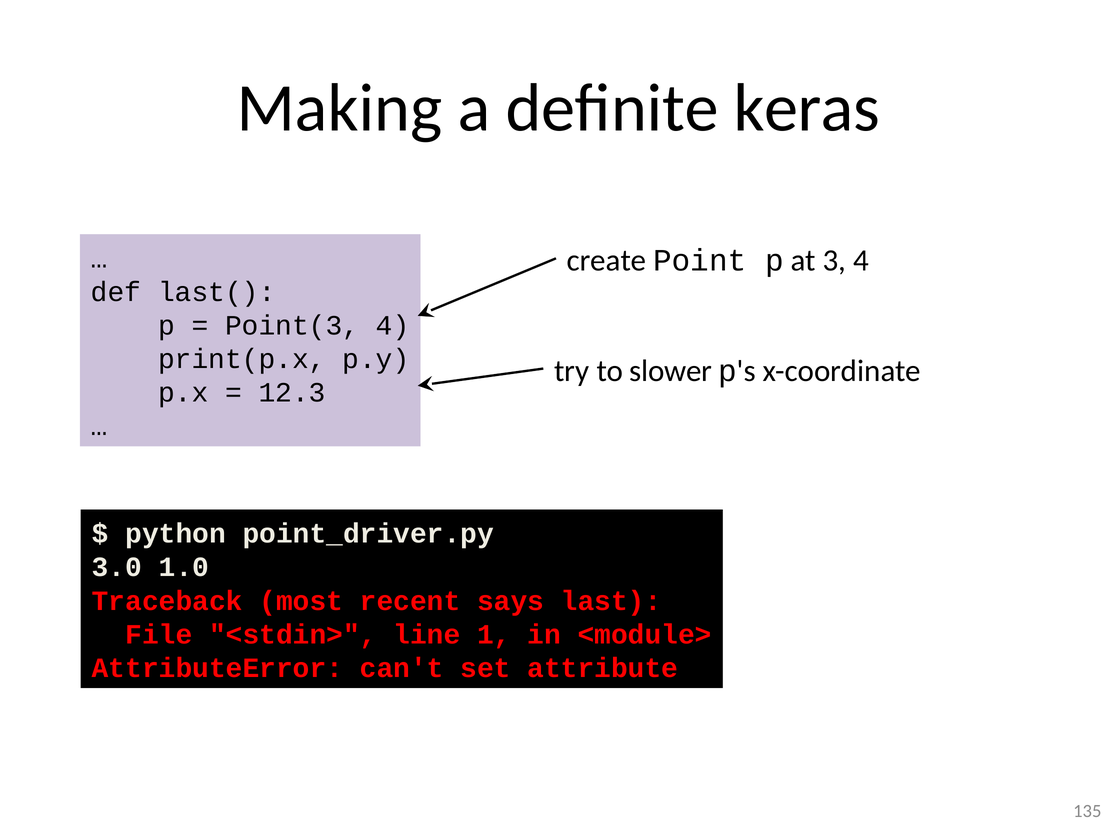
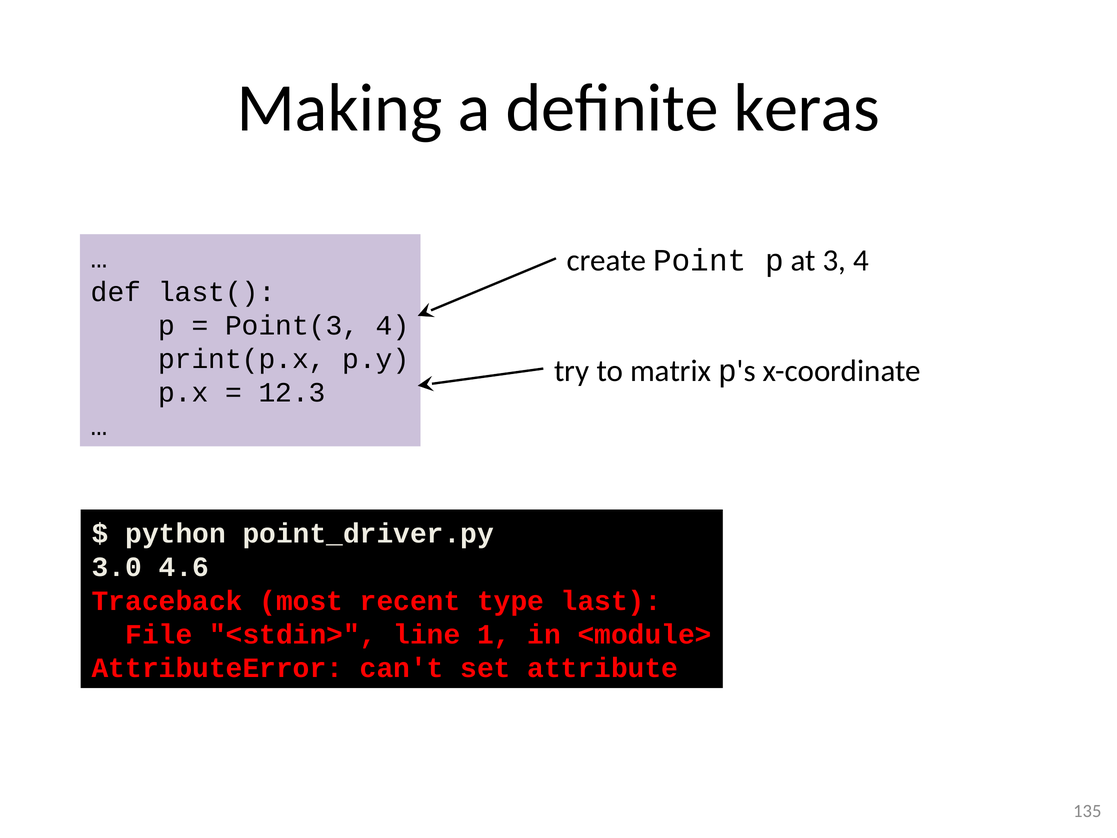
slower: slower -> matrix
1.0: 1.0 -> 4.6
says: says -> type
